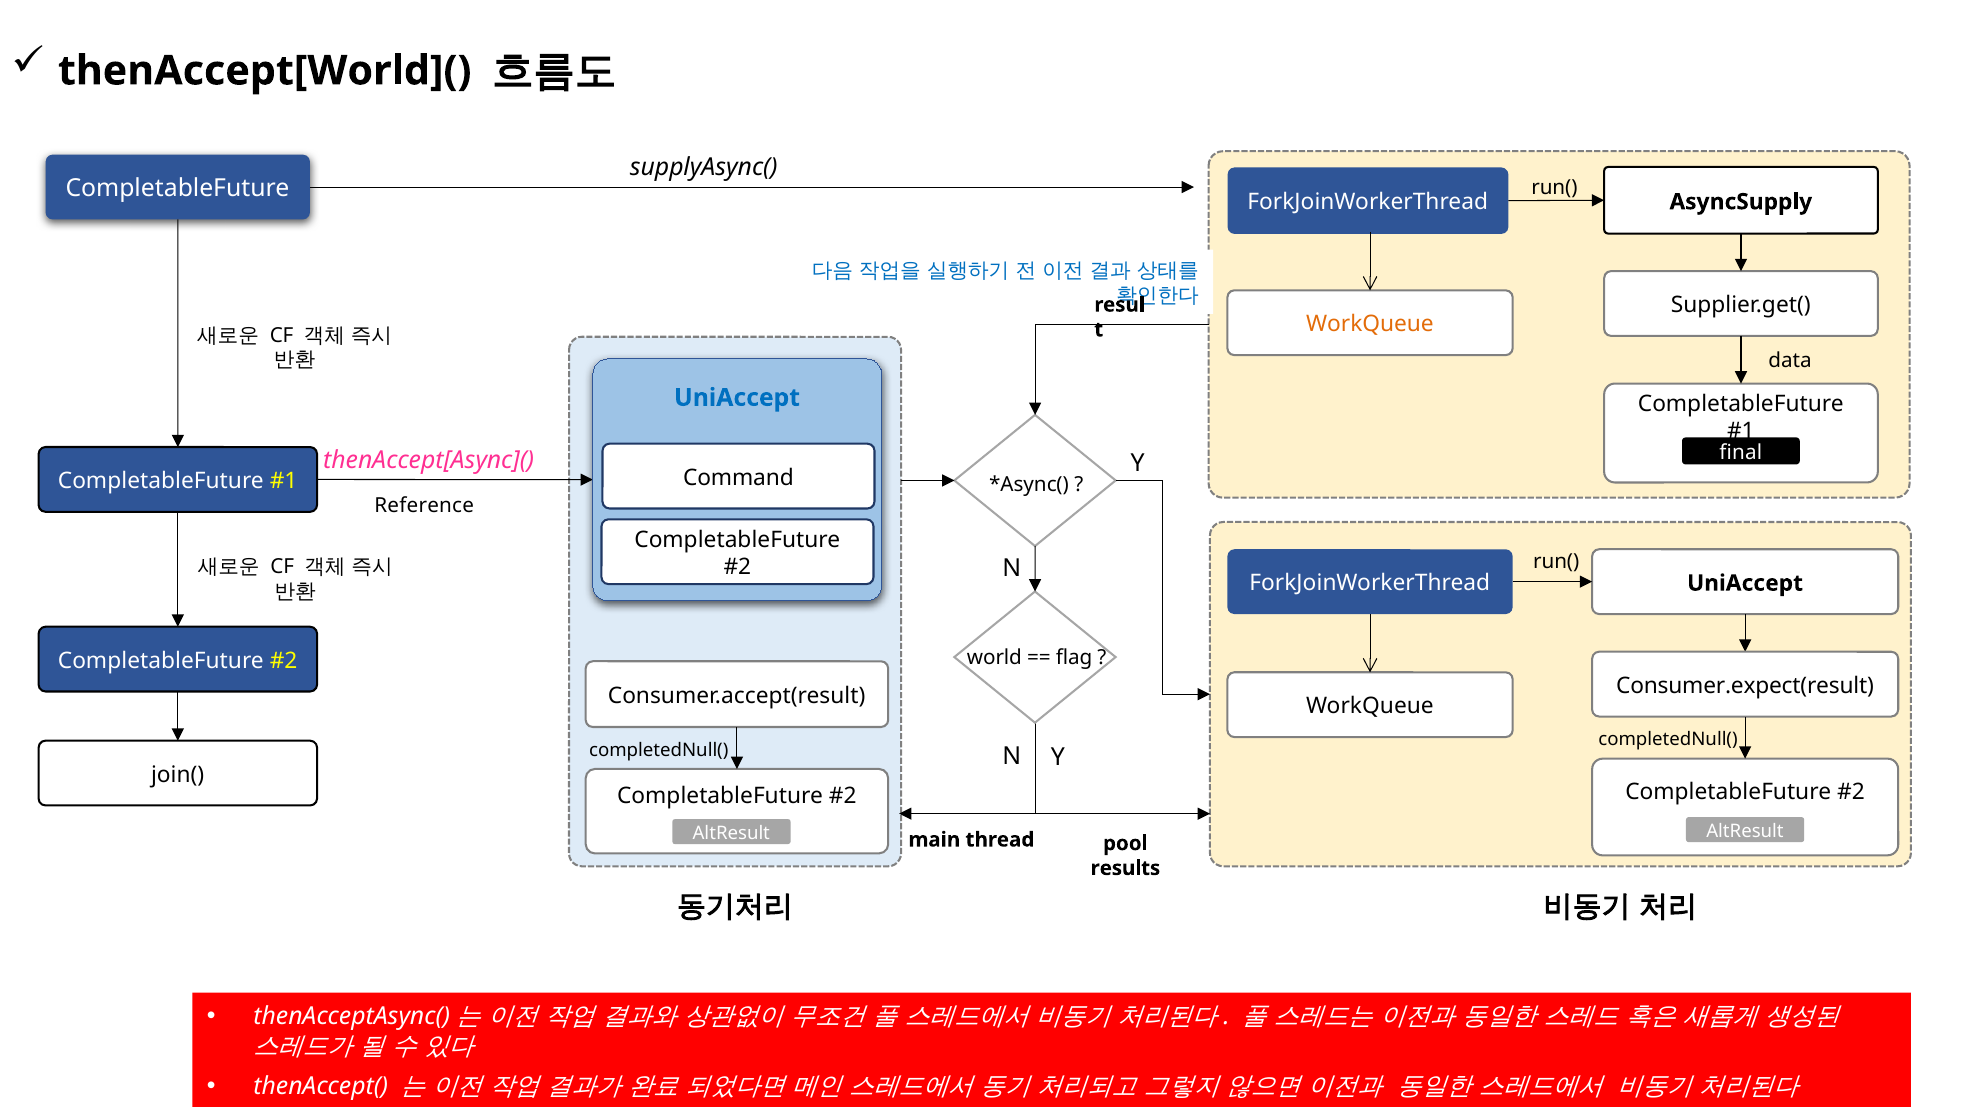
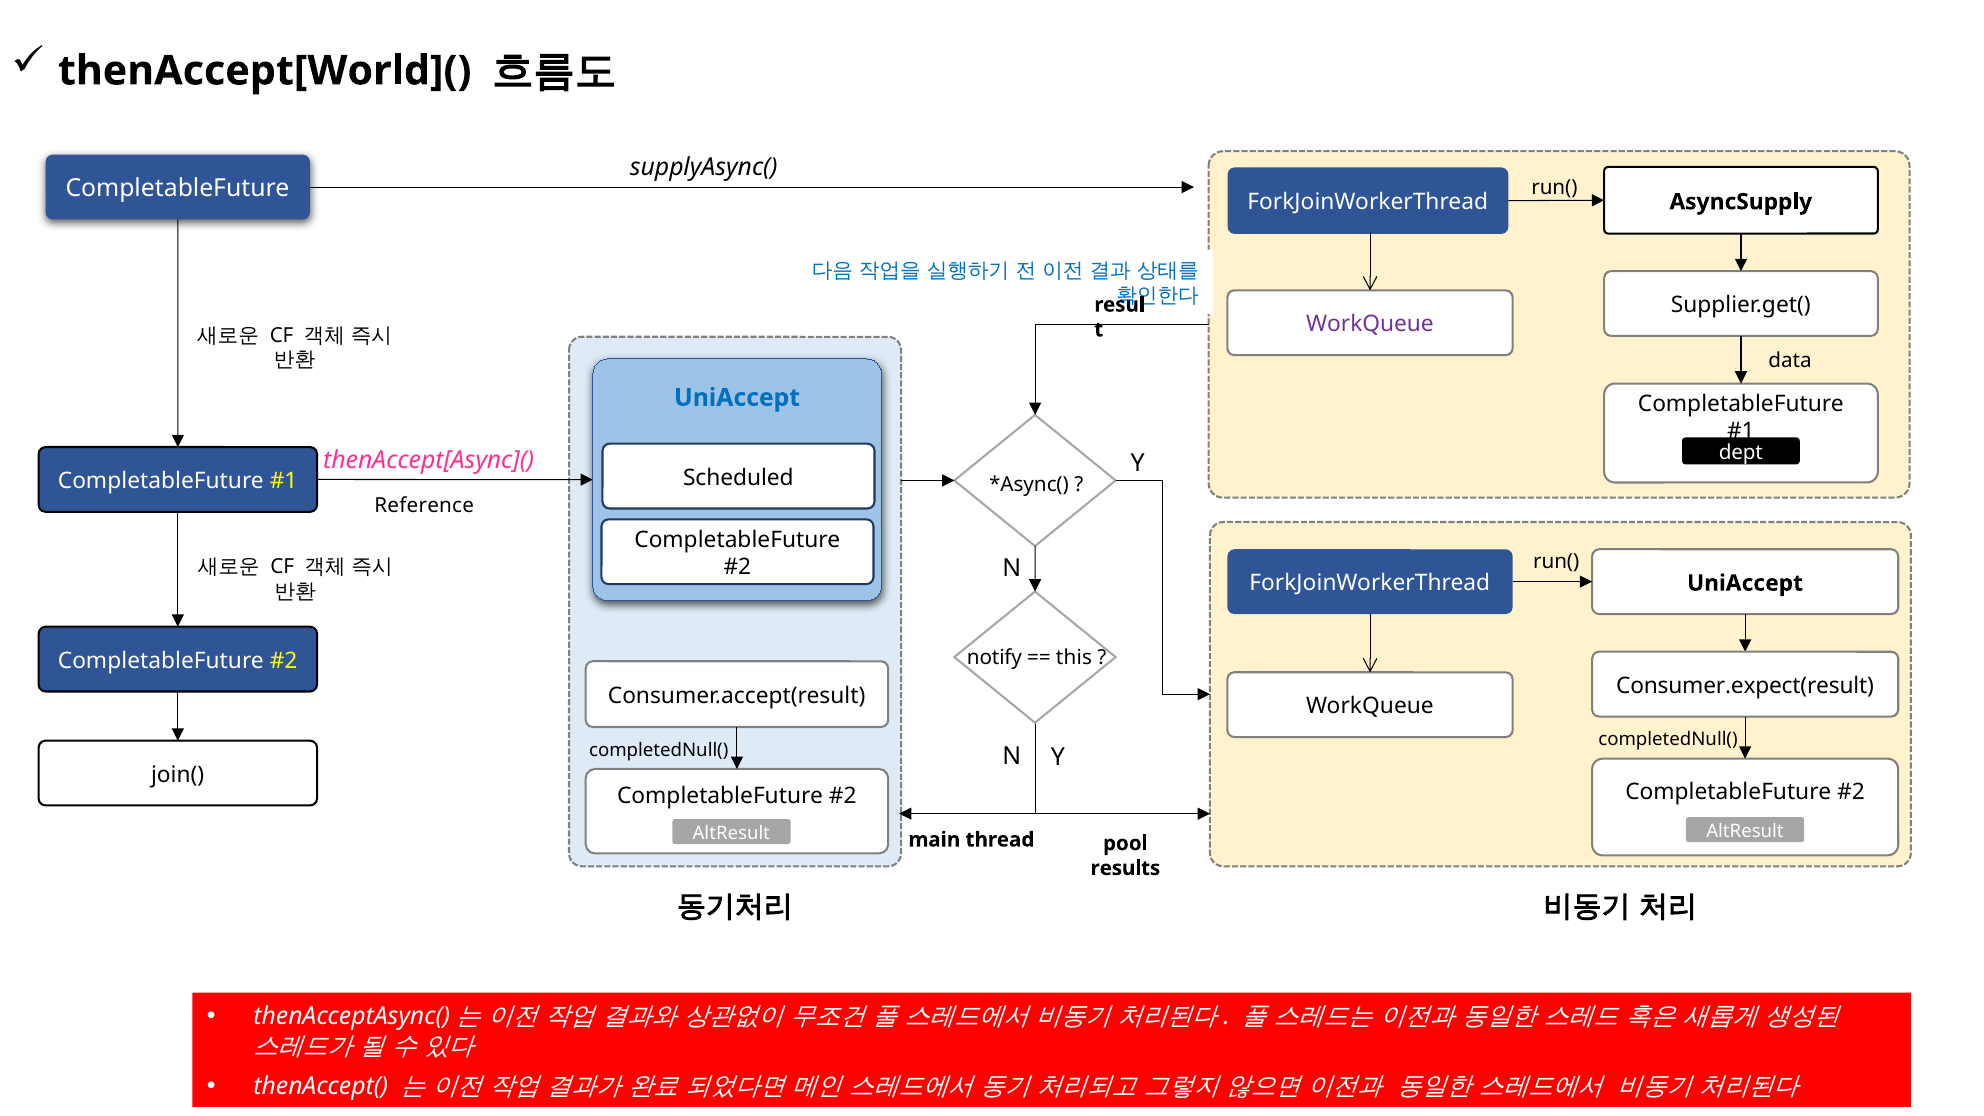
WorkQueue at (1370, 324) colour: orange -> purple
final: final -> dept
Command: Command -> Scheduled
world: world -> notify
flag: flag -> this
